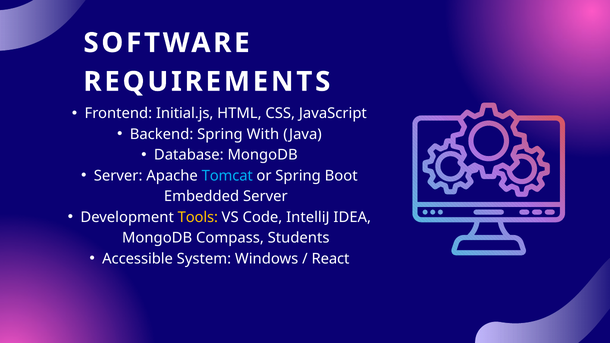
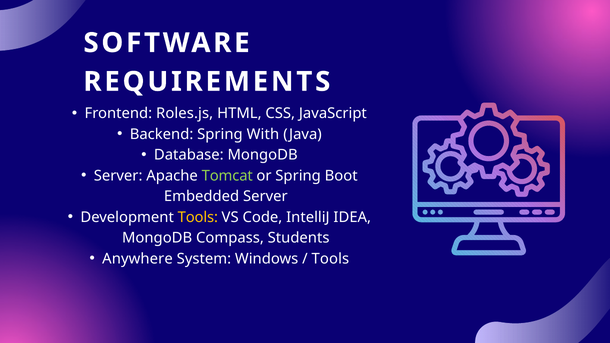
Initial.js: Initial.js -> Roles.js
Tomcat colour: light blue -> light green
Accessible: Accessible -> Anywhere
React at (330, 259): React -> Tools
